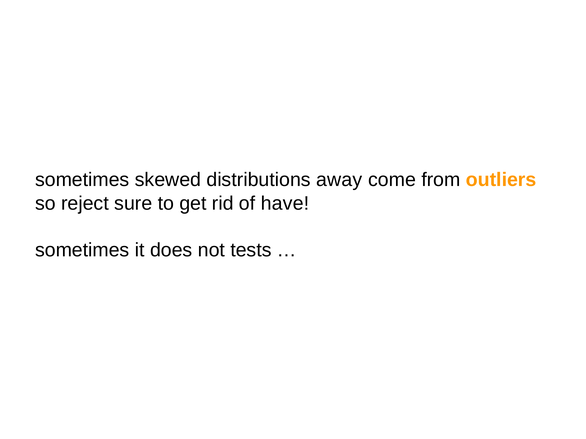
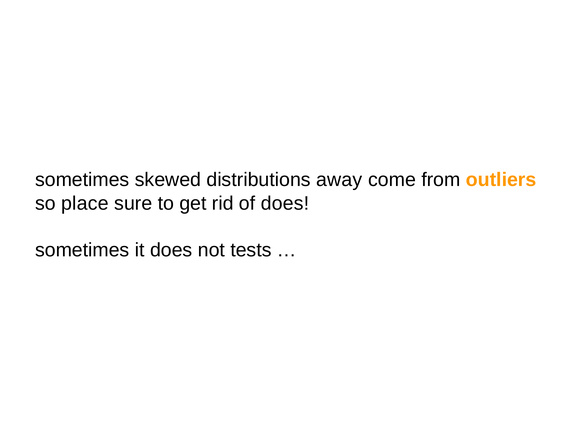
reject: reject -> place
of have: have -> does
